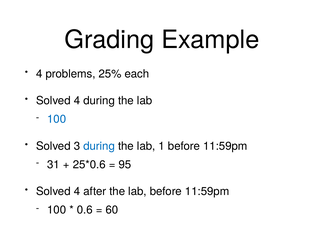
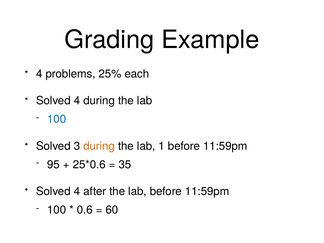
during at (99, 146) colour: blue -> orange
31: 31 -> 95
95: 95 -> 35
